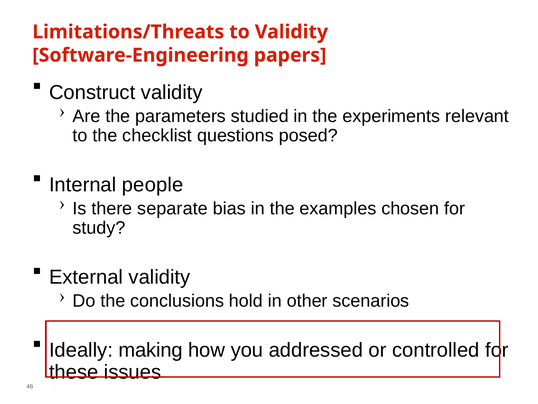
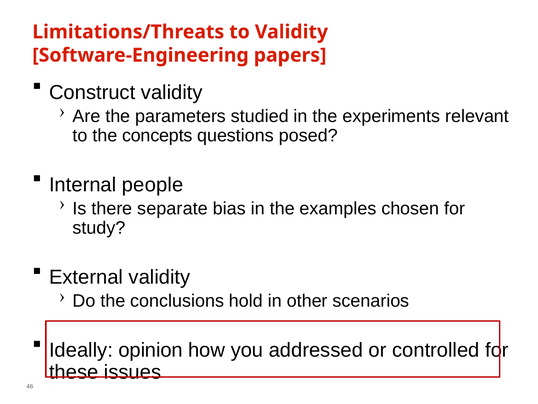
checklist: checklist -> concepts
making: making -> opinion
